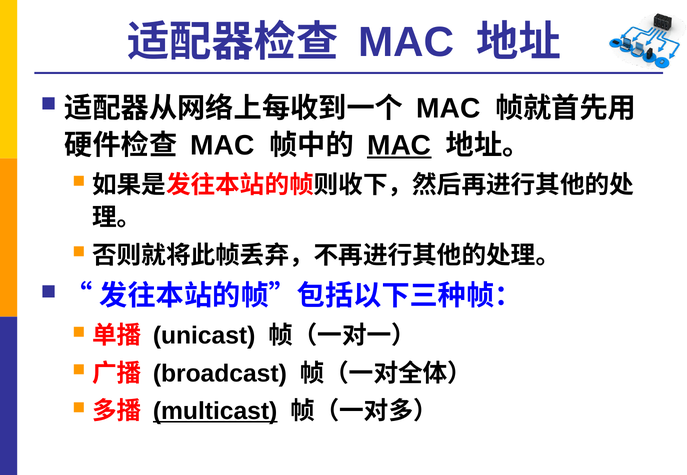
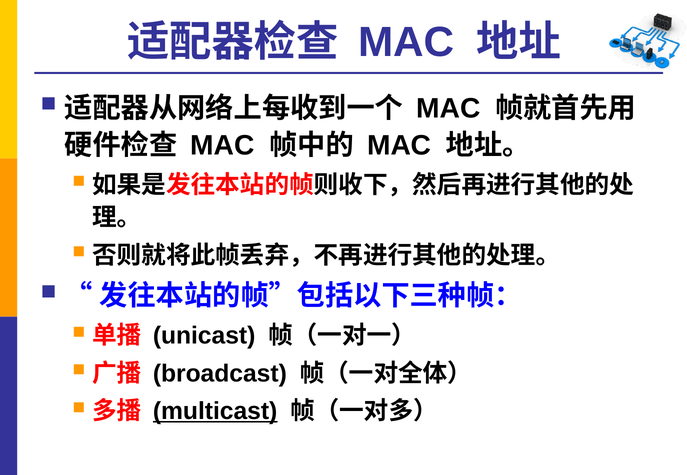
MAC at (399, 146) underline: present -> none
